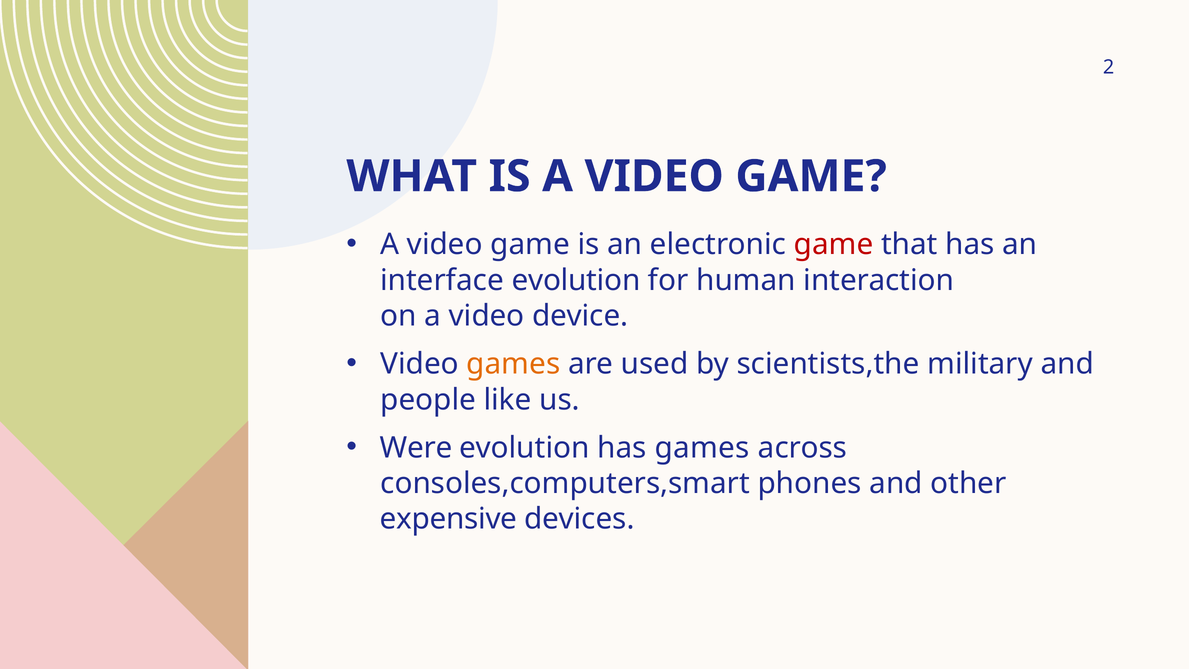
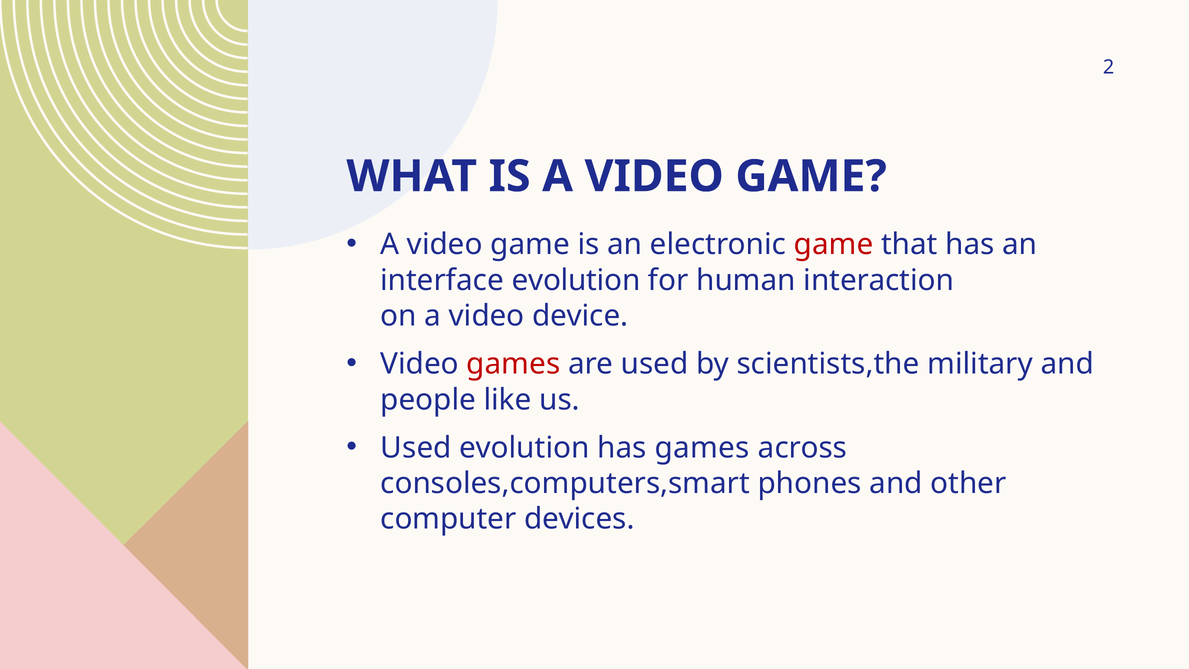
games at (513, 364) colour: orange -> red
Were at (416, 448): Were -> Used
expensive: expensive -> computer
